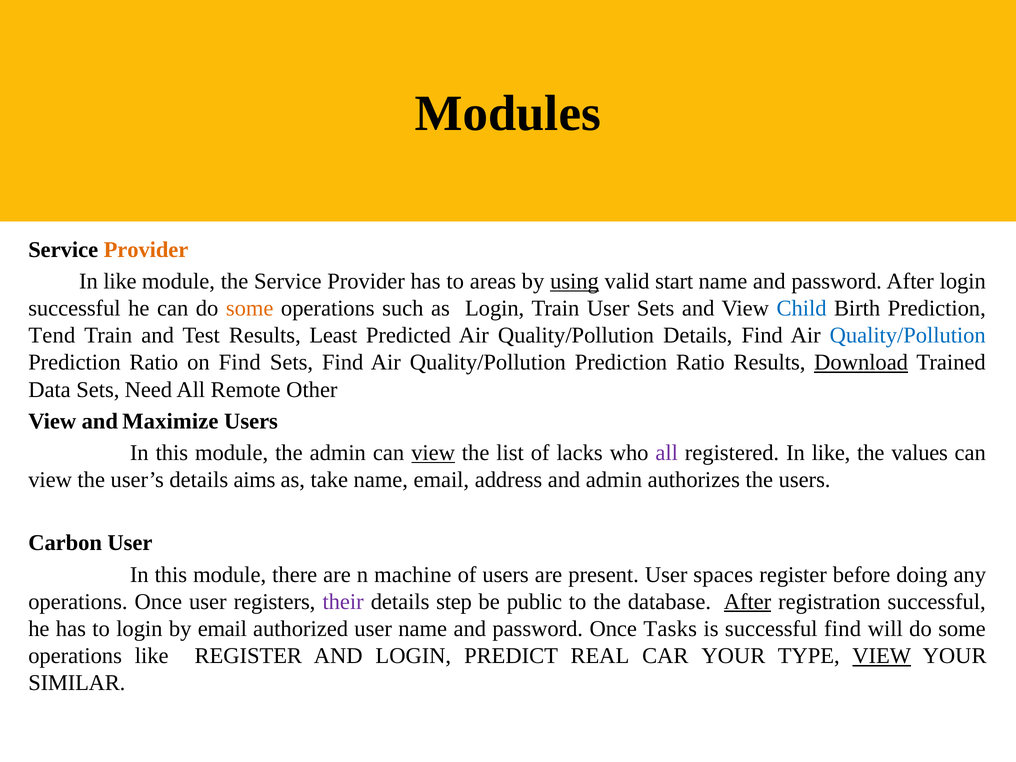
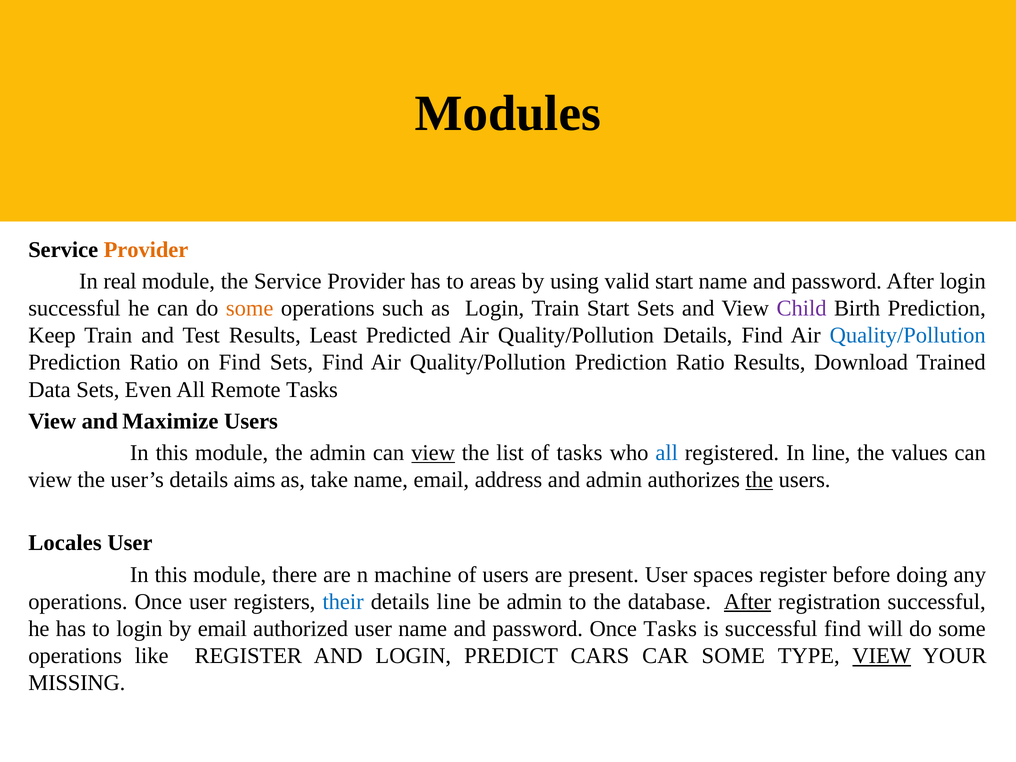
like at (120, 281): like -> real
using underline: present -> none
Train User: User -> Start
Child colour: blue -> purple
Tend: Tend -> Keep
Download underline: present -> none
Need: Need -> Even
Remote Other: Other -> Tasks
of lacks: lacks -> tasks
all at (667, 453) colour: purple -> blue
registered In like: like -> line
the at (759, 480) underline: none -> present
Carbon: Carbon -> Locales
their colour: purple -> blue
details step: step -> line
be public: public -> admin
REAL: REAL -> CARS
CAR YOUR: YOUR -> SOME
SIMILAR: SIMILAR -> MISSING
